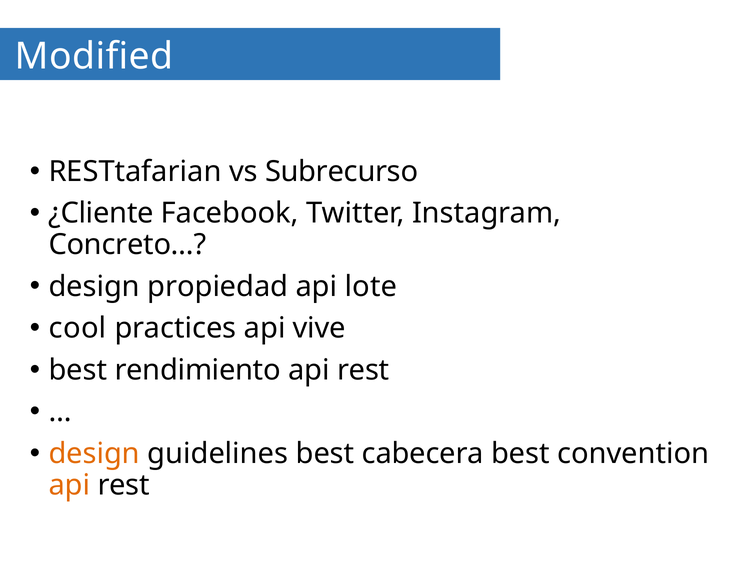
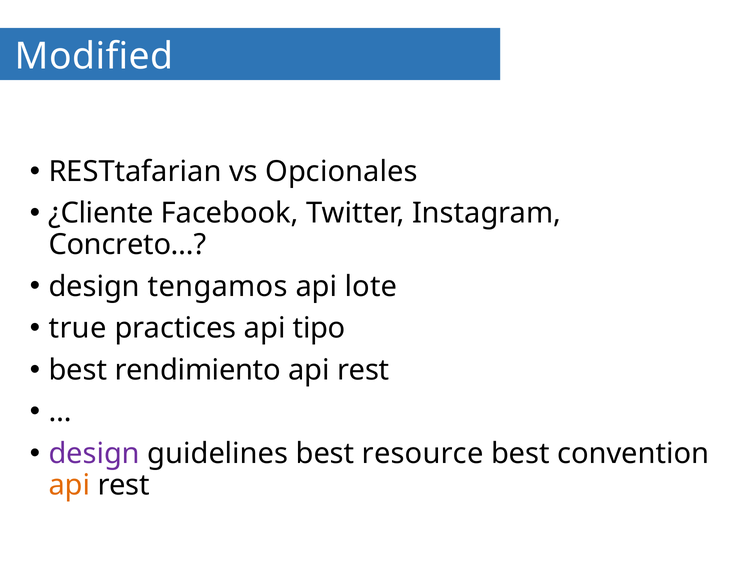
Subrecurso: Subrecurso -> Opcionales
propiedad: propiedad -> tengamos
cool: cool -> true
vive: vive -> tipo
design at (94, 454) colour: orange -> purple
cabecera: cabecera -> resource
